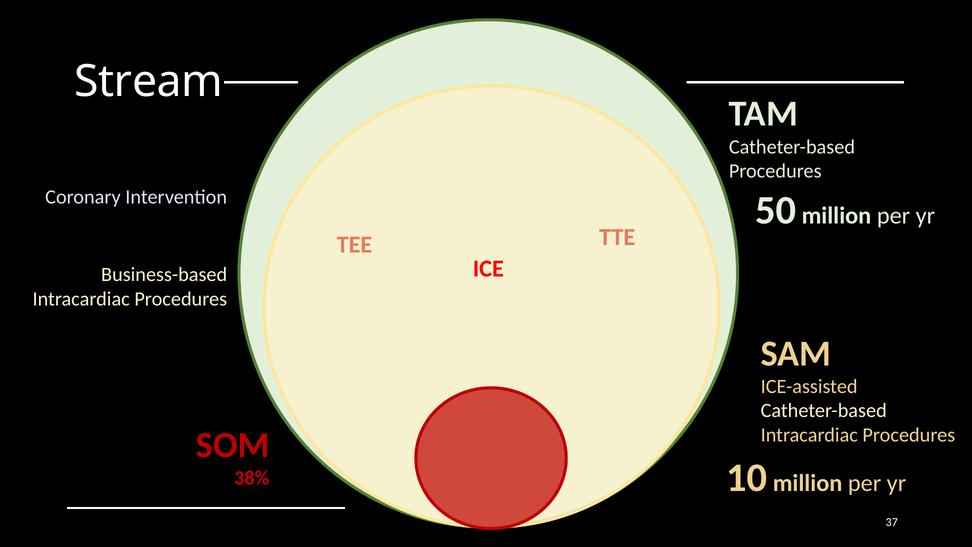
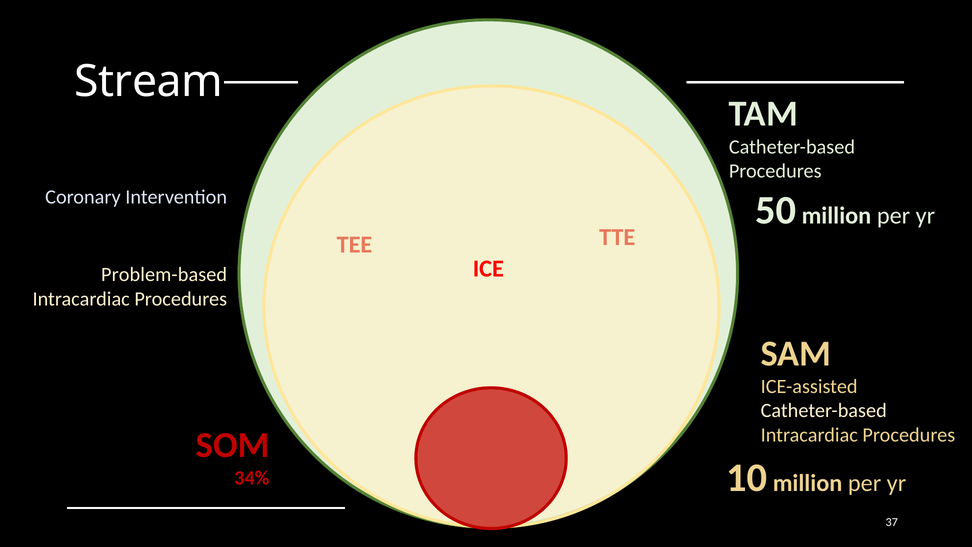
Business-based: Business-based -> Problem-based
38%: 38% -> 34%
